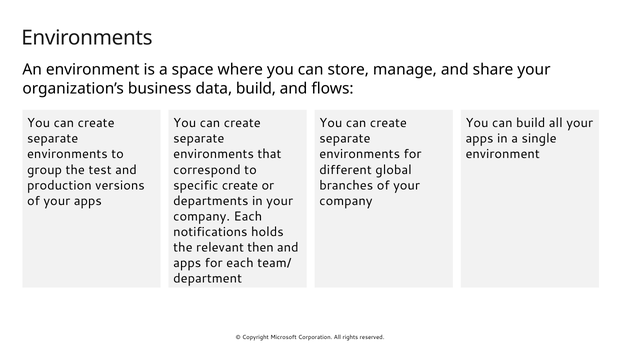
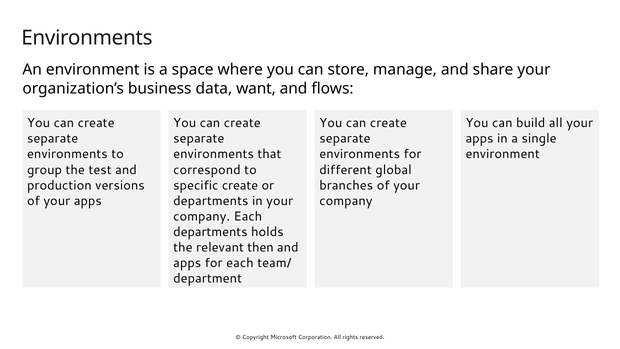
data build: build -> want
notifications at (210, 232): notifications -> departments
